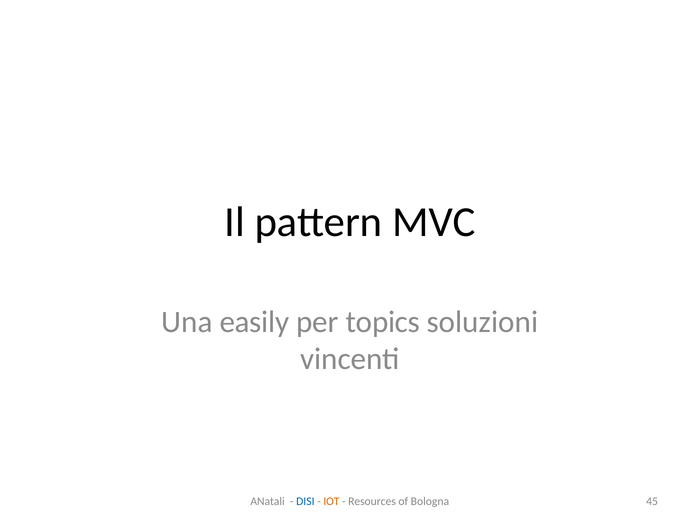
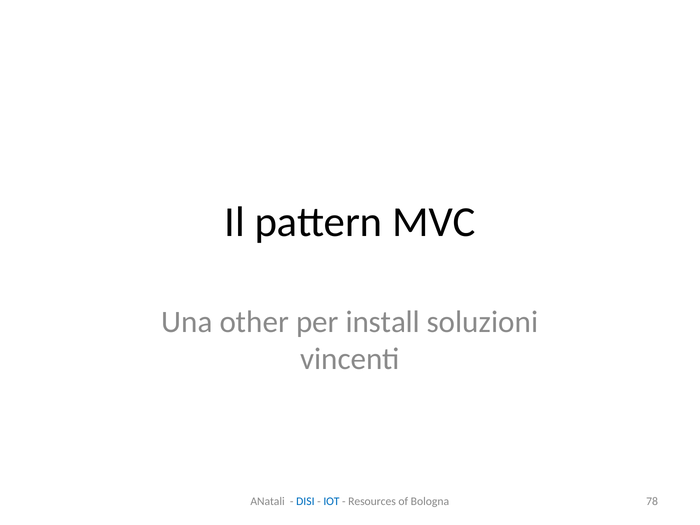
easily: easily -> other
topics: topics -> install
IOT colour: orange -> blue
45: 45 -> 78
